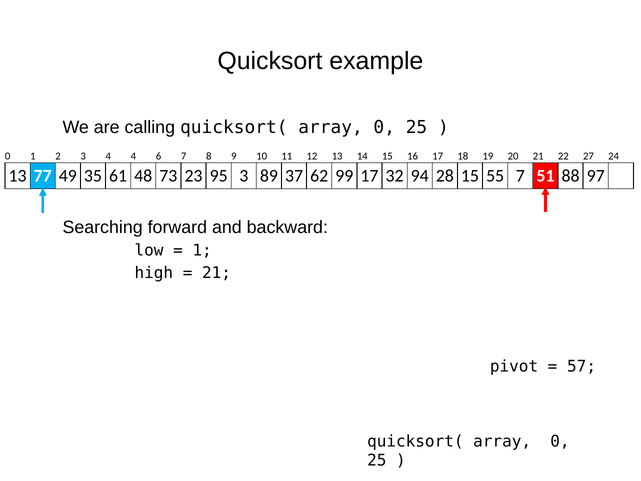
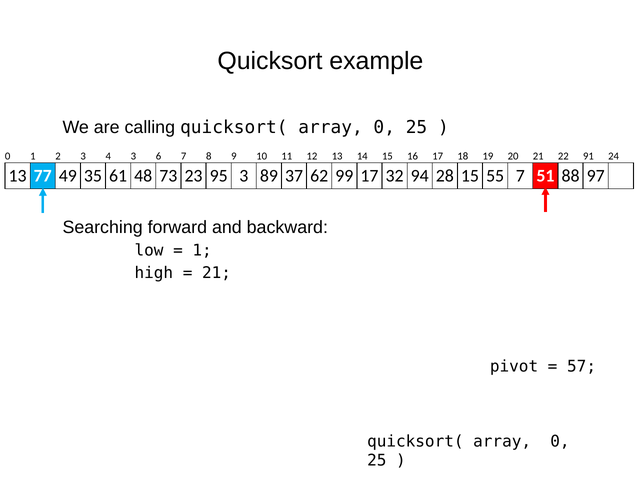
4 4: 4 -> 3
27: 27 -> 91
